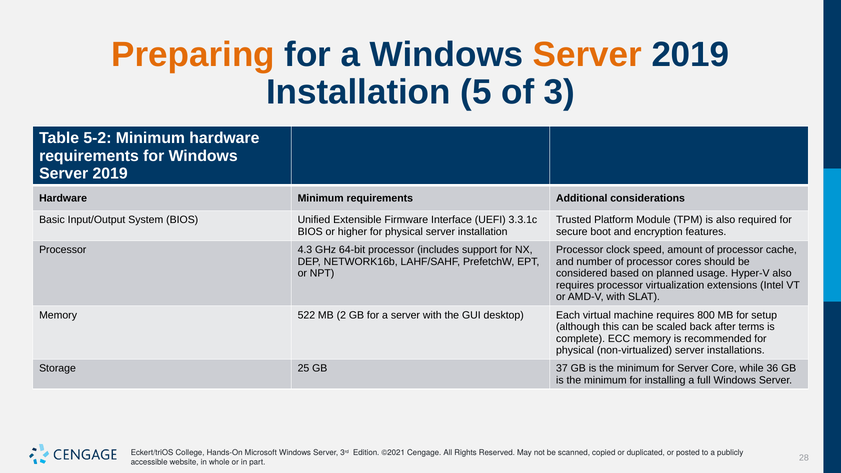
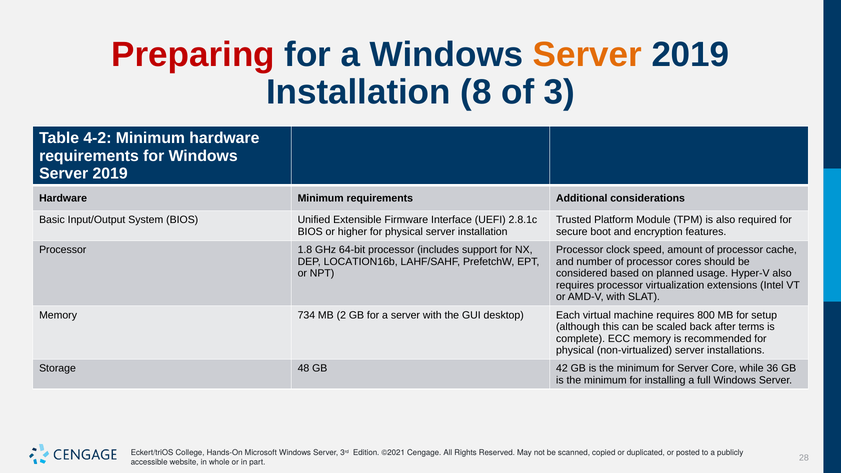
Preparing colour: orange -> red
5: 5 -> 8
5-2: 5-2 -> 4-2
3.3.1c: 3.3.1c -> 2.8.1c
4.3: 4.3 -> 1.8
NETWORK16b: NETWORK16b -> LOCATION16b
522: 522 -> 734
25: 25 -> 48
37: 37 -> 42
